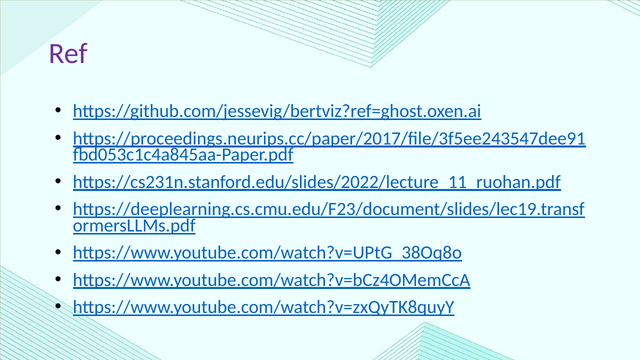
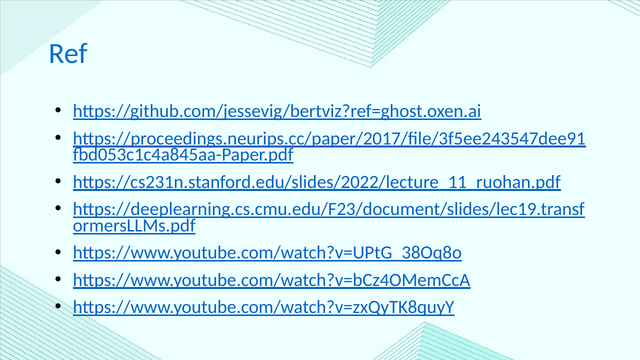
Ref colour: purple -> blue
